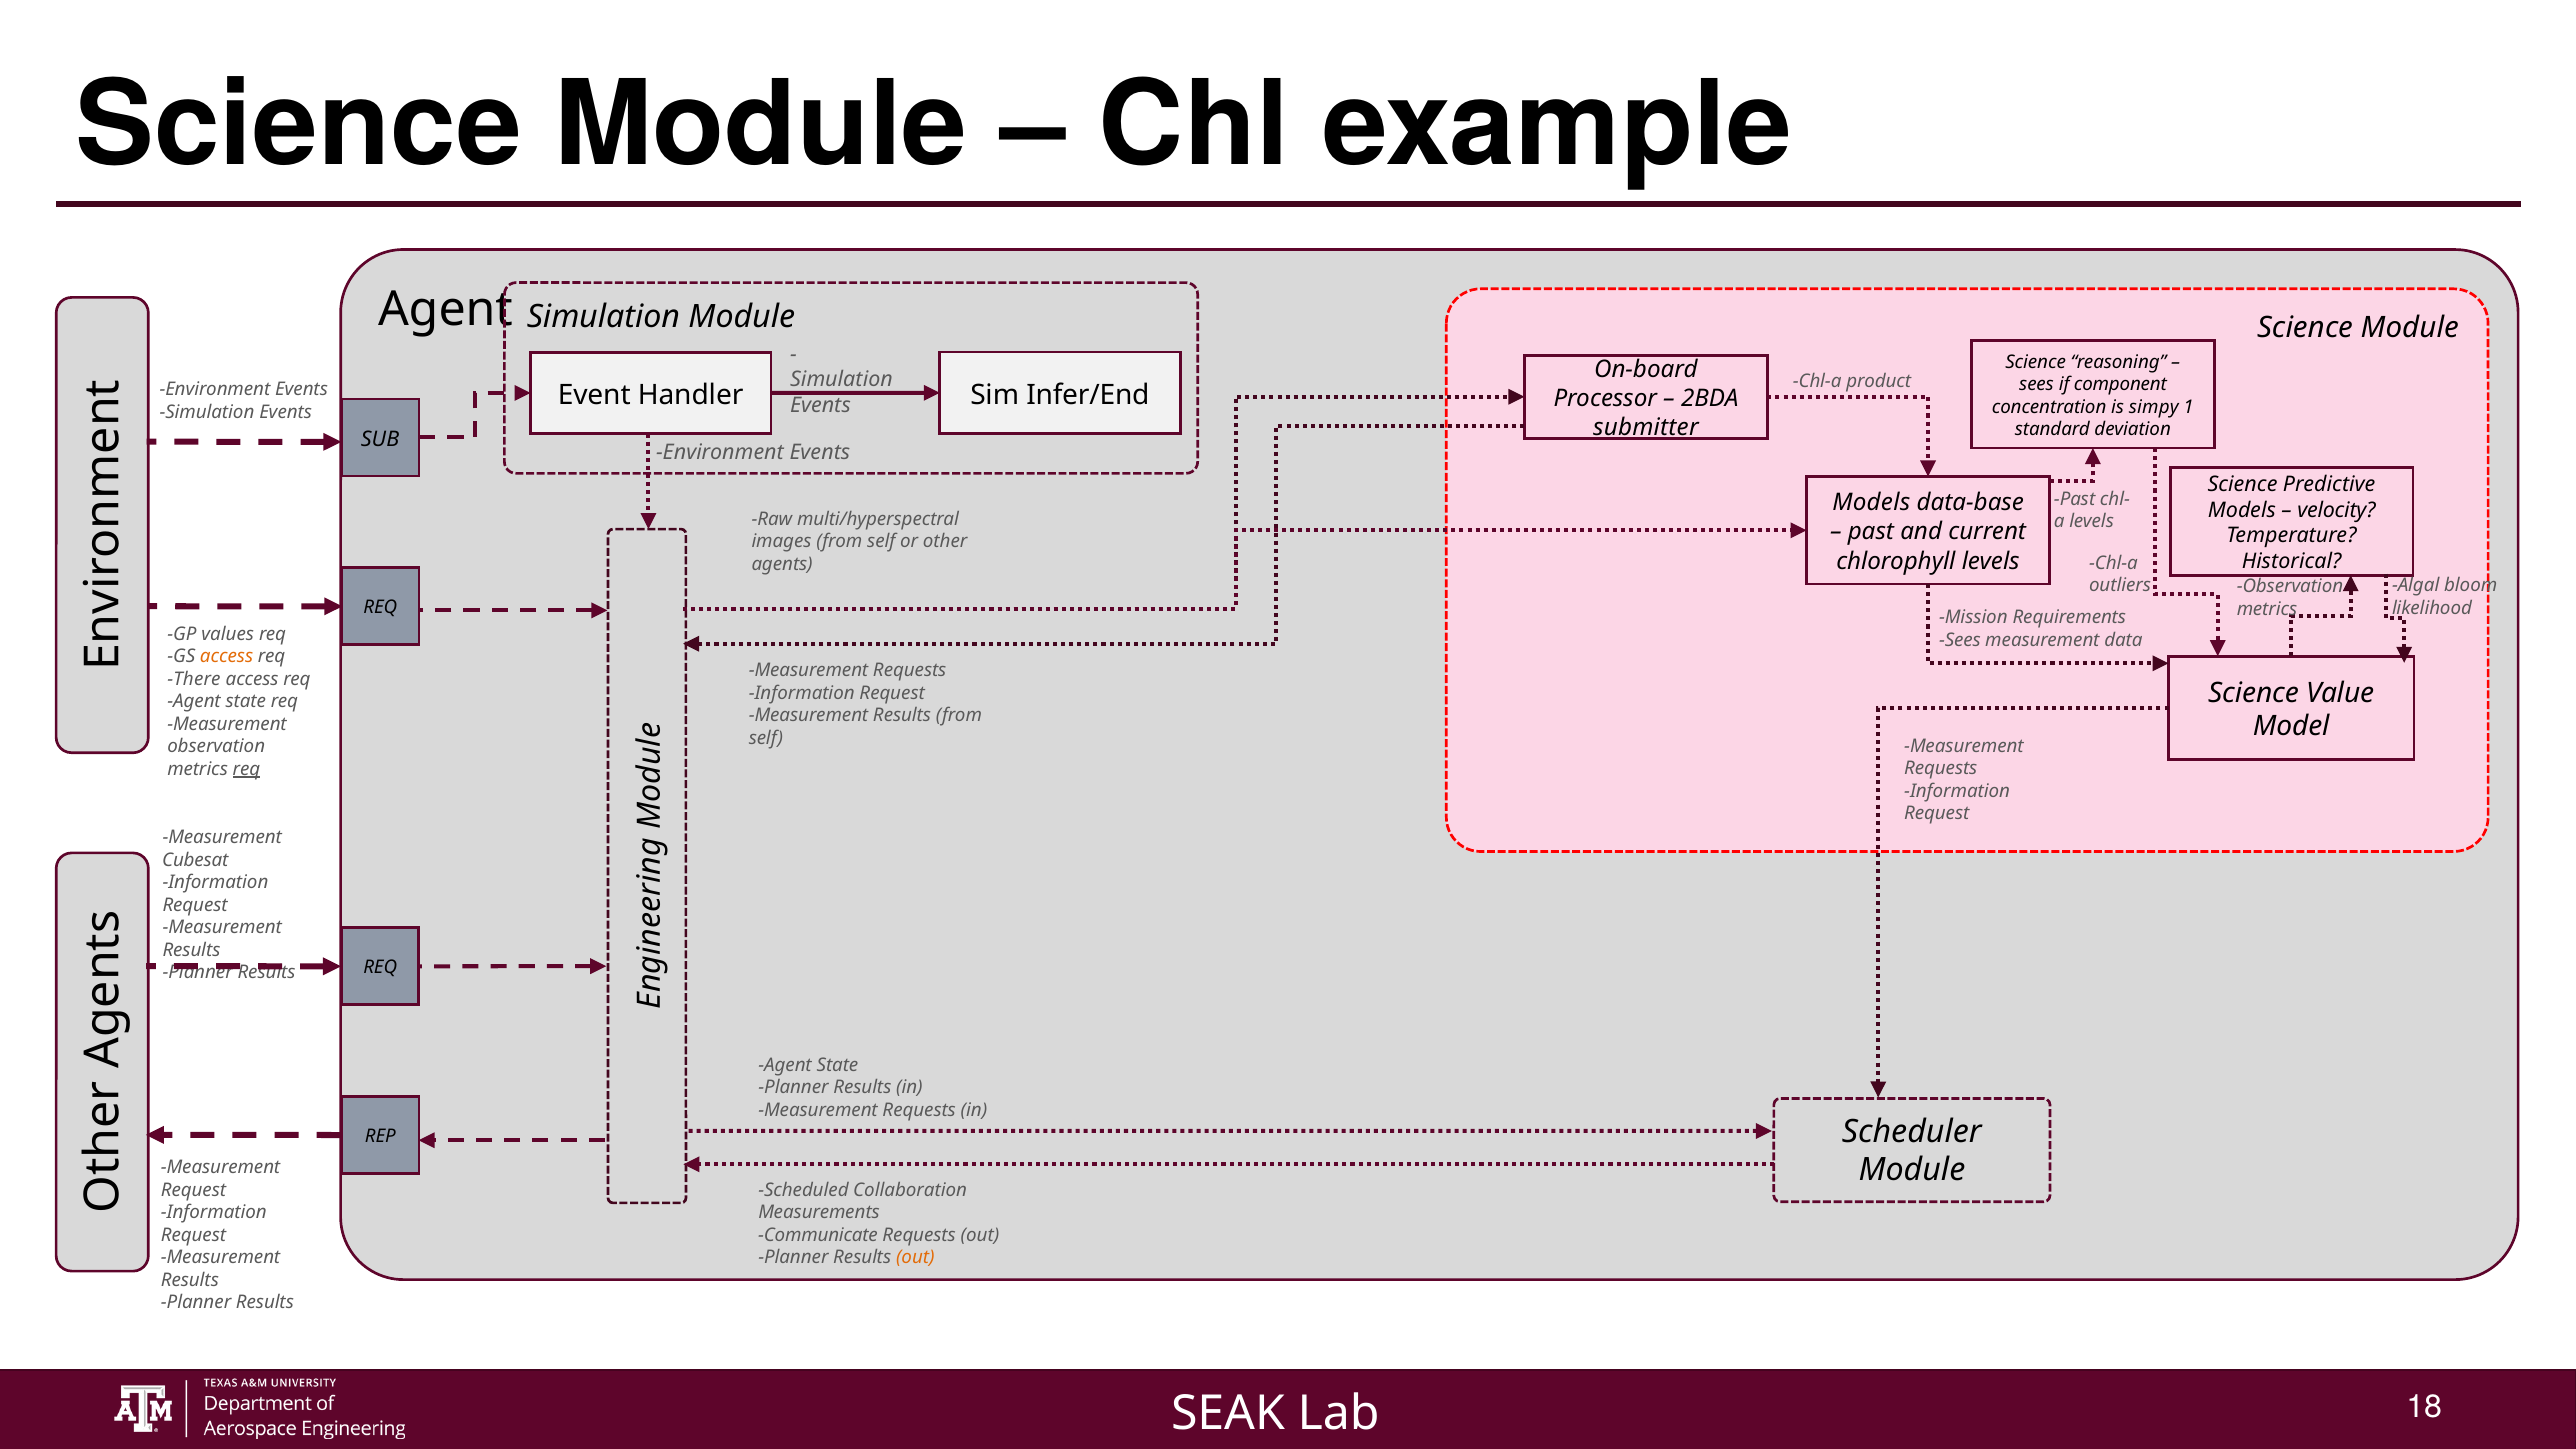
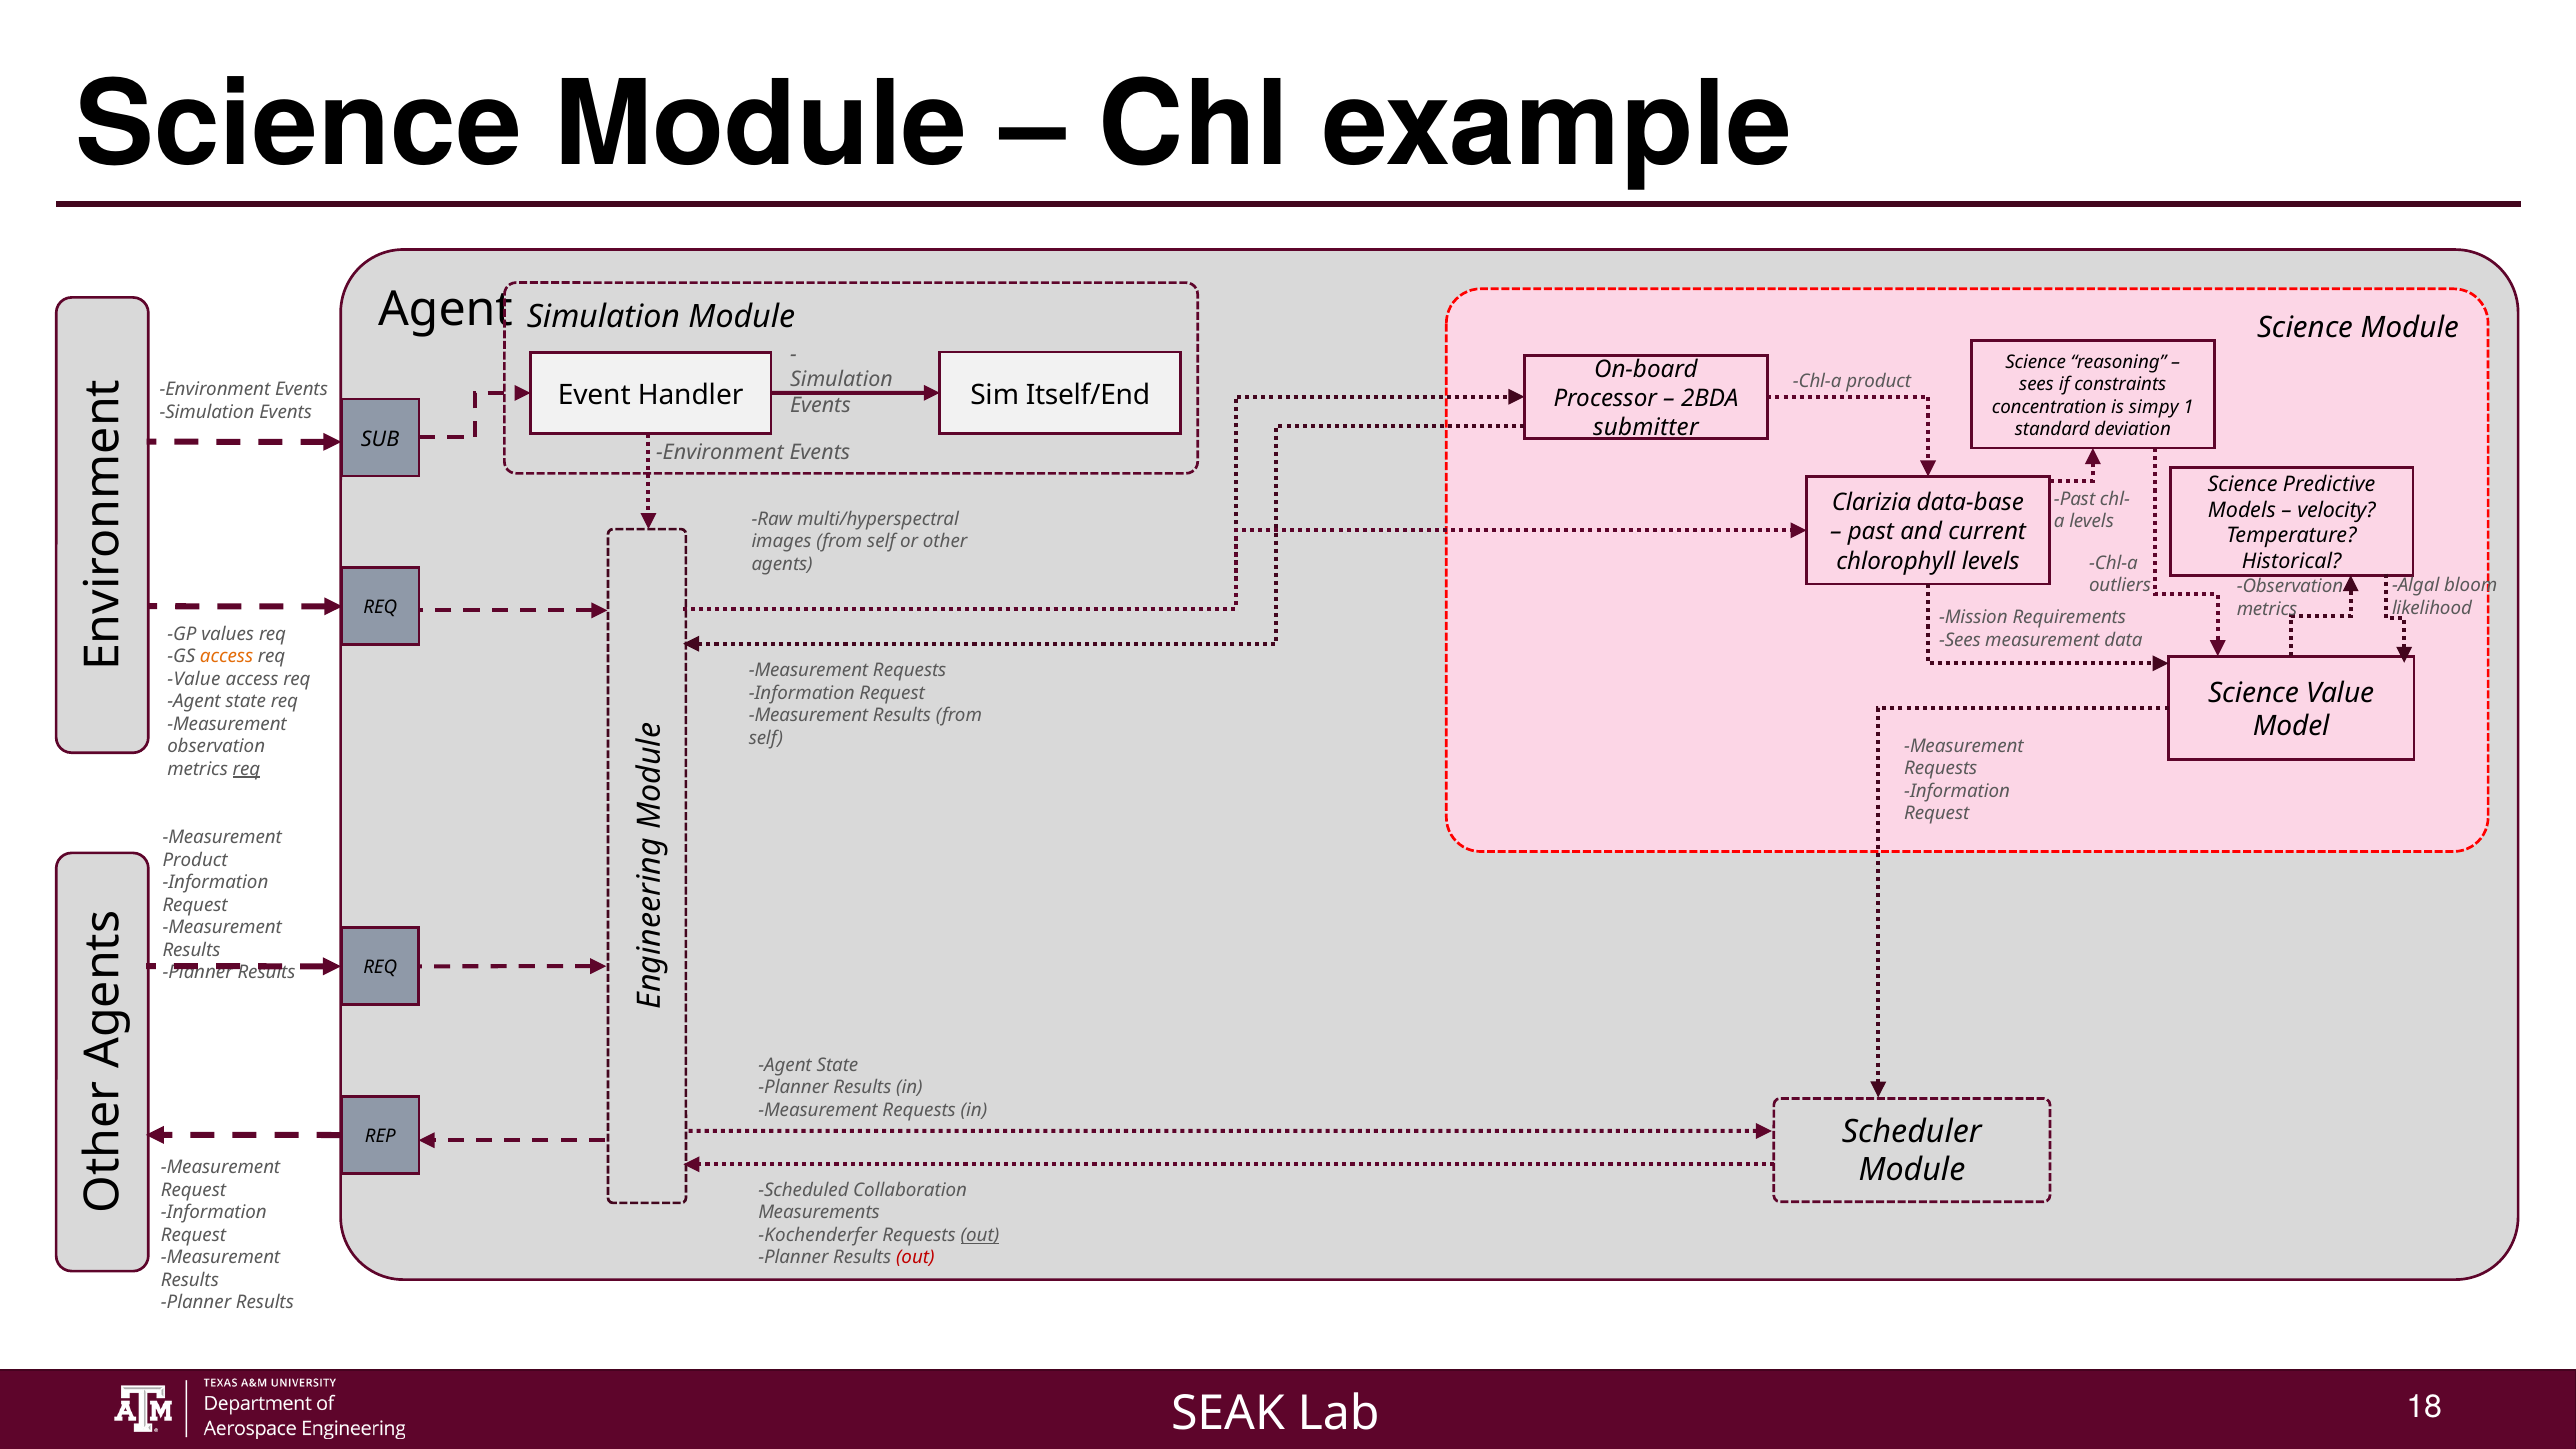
component: component -> constraints
Infer/End: Infer/End -> Itself/End
Models at (1871, 503): Models -> Clarizia
There at (194, 679): There -> Value
Cubesat at (195, 860): Cubesat -> Product
Communicate: Communicate -> Kochenderfer
out at (980, 1235) underline: none -> present
out at (915, 1257) colour: orange -> red
